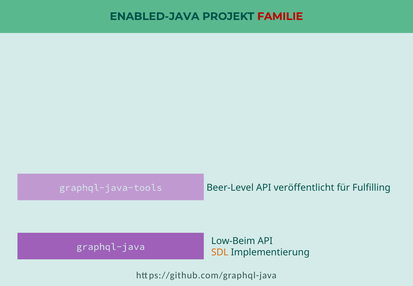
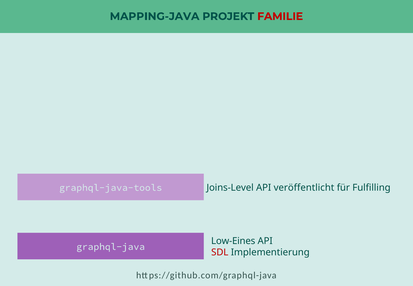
ENABLED-JAVA: ENABLED-JAVA -> MAPPING-JAVA
Beer-Level: Beer-Level -> Joins-Level
Low-Beim: Low-Beim -> Low-Eines
SDL colour: orange -> red
